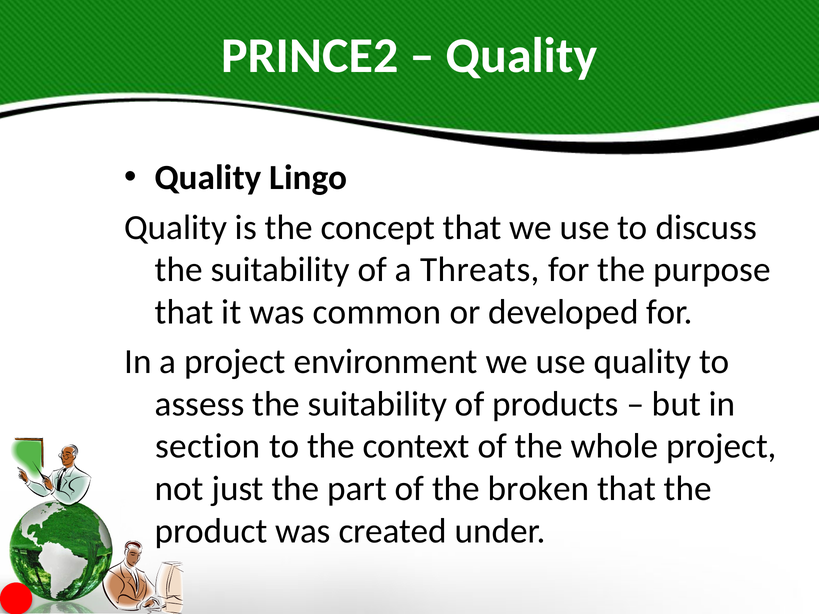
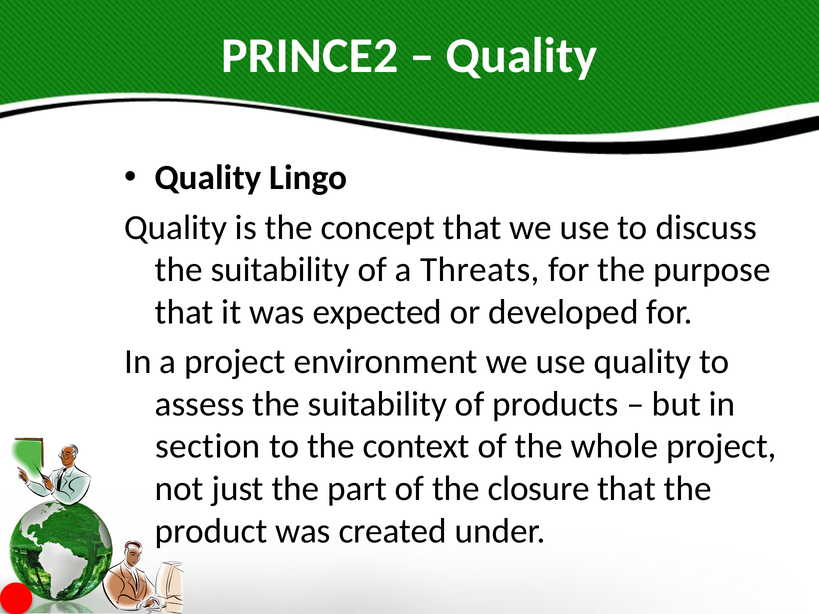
common: common -> expected
broken: broken -> closure
